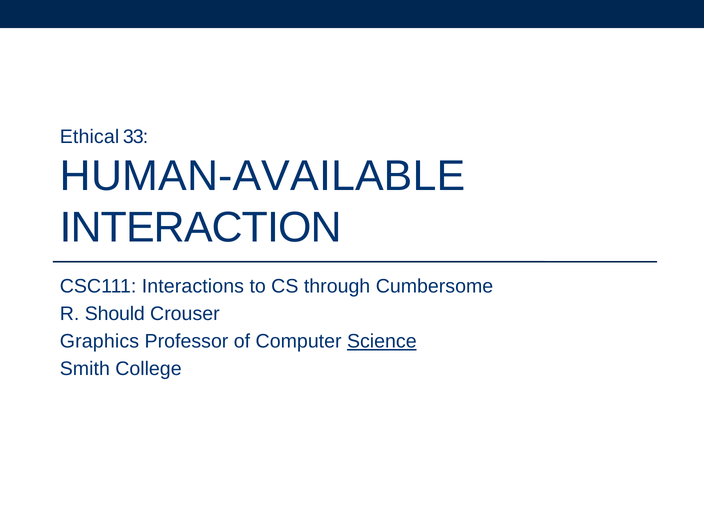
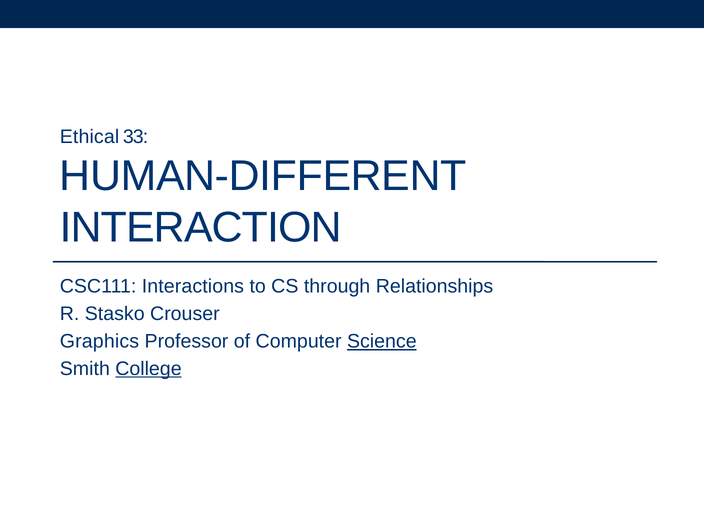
HUMAN-AVAILABLE: HUMAN-AVAILABLE -> HUMAN-DIFFERENT
Cumbersome: Cumbersome -> Relationships
Should: Should -> Stasko
College underline: none -> present
